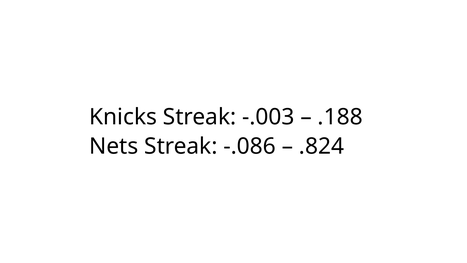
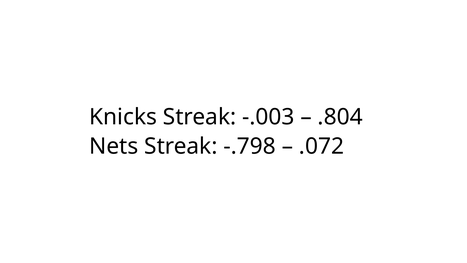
.188: .188 -> .804
-.086: -.086 -> -.798
.824: .824 -> .072
